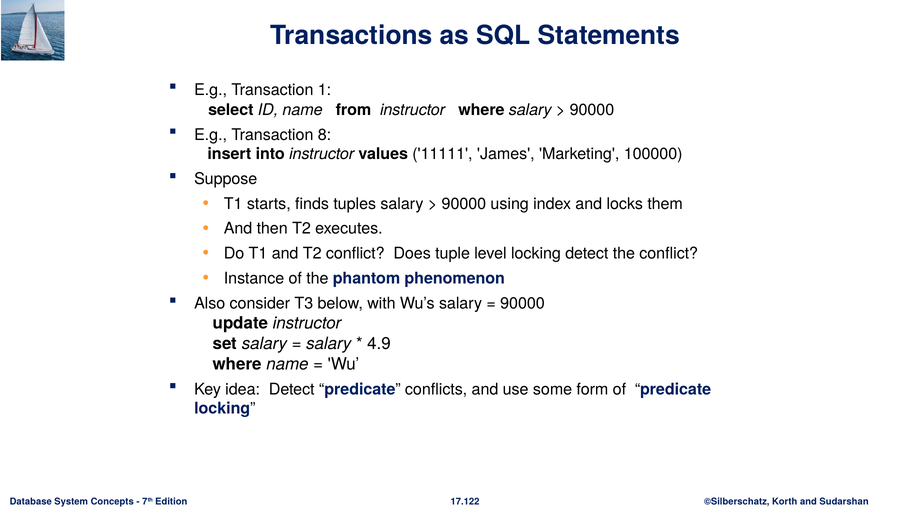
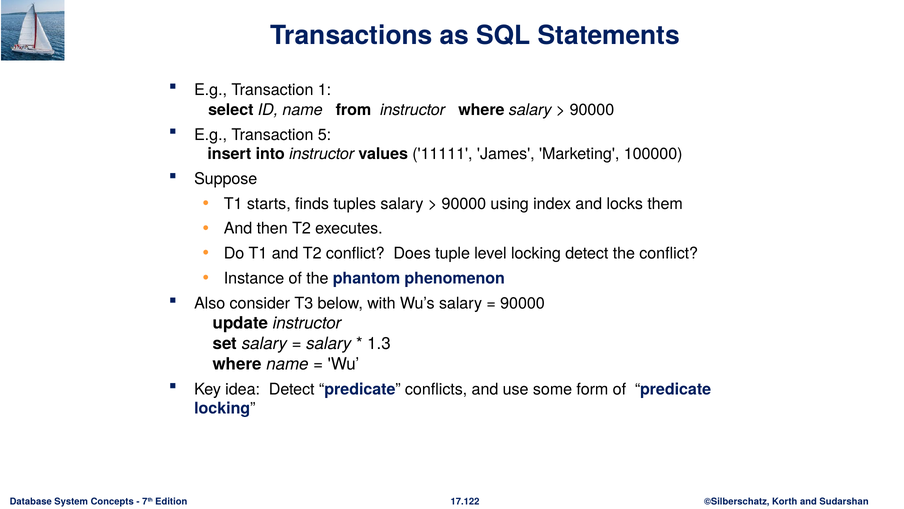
8: 8 -> 5
4.9: 4.9 -> 1.3
